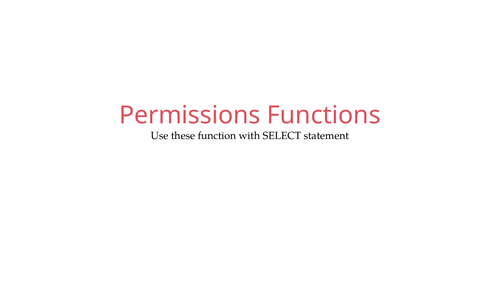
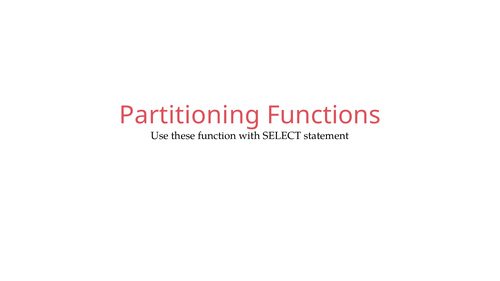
Permissions: Permissions -> Partitioning
